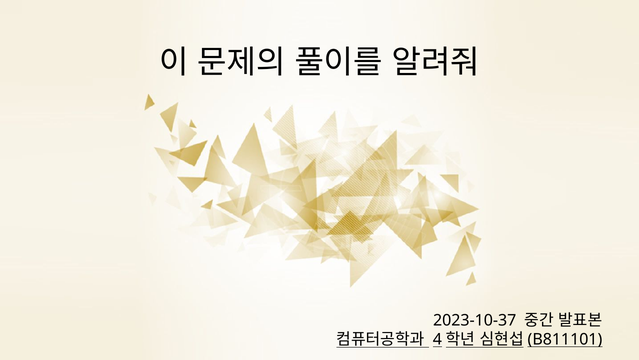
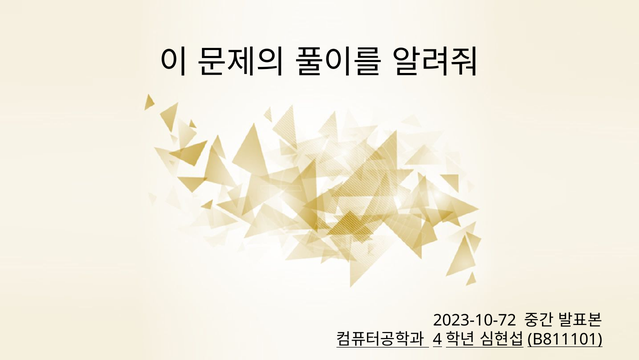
2023-10-37: 2023-10-37 -> 2023-10-72
